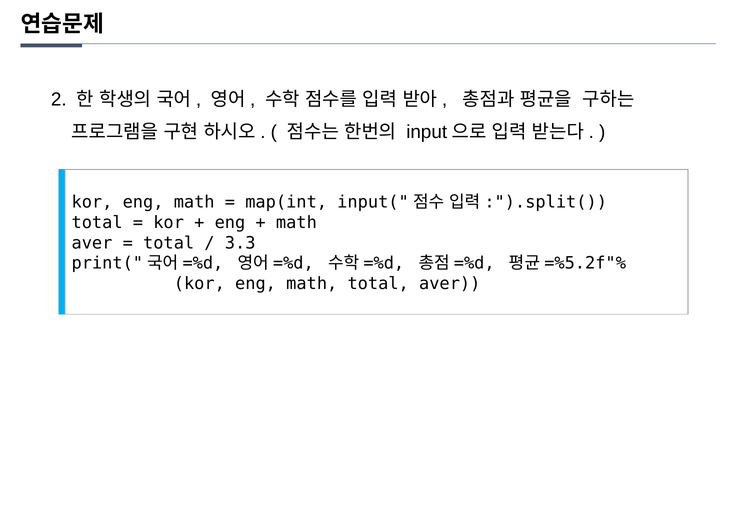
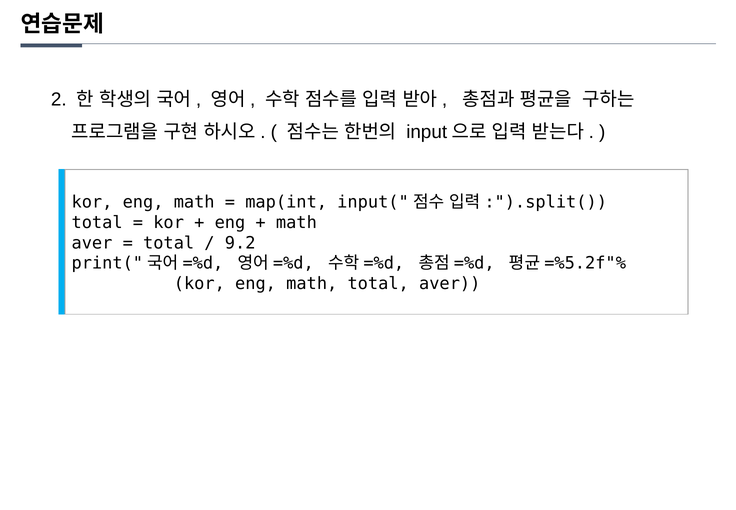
3.3: 3.3 -> 9.2
